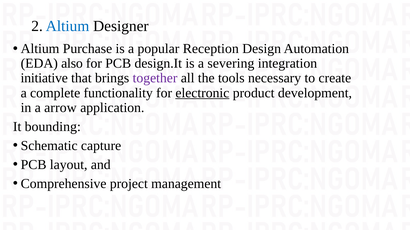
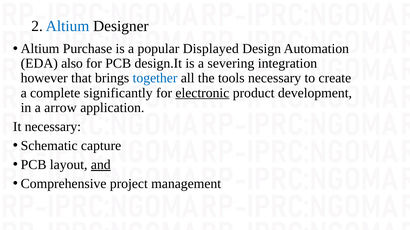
Reception: Reception -> Displayed
initiative: initiative -> however
together colour: purple -> blue
functionality: functionality -> significantly
It bounding: bounding -> necessary
and underline: none -> present
